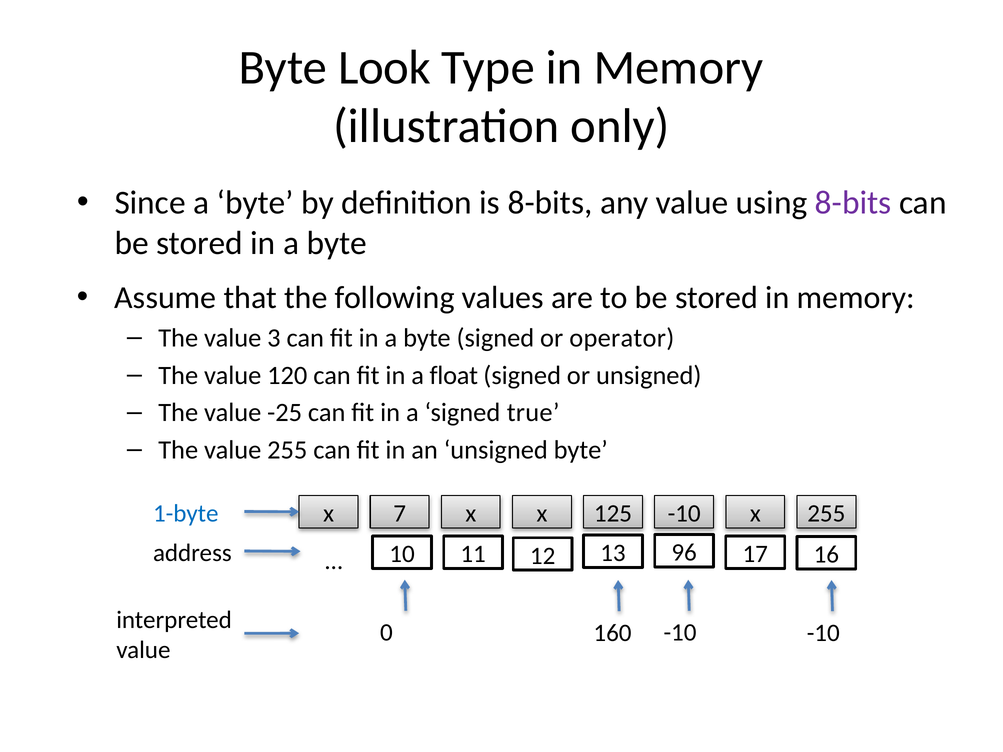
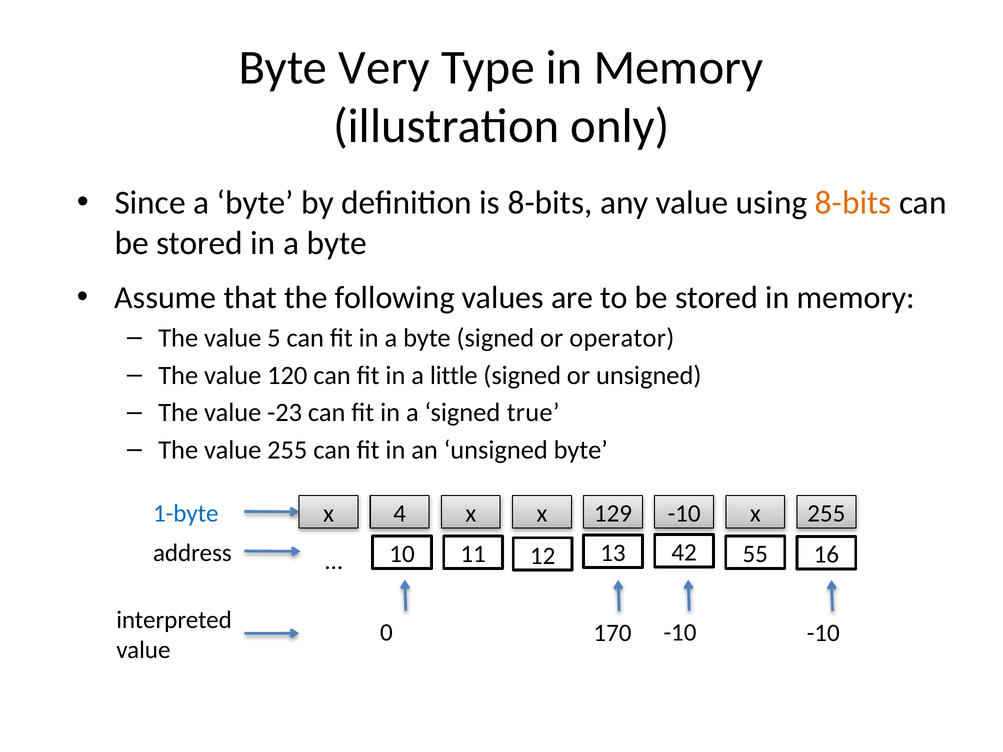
Look: Look -> Very
8-bits at (853, 203) colour: purple -> orange
3: 3 -> 5
float: float -> little
-25: -25 -> -23
7: 7 -> 4
125: 125 -> 129
17: 17 -> 55
96: 96 -> 42
160: 160 -> 170
